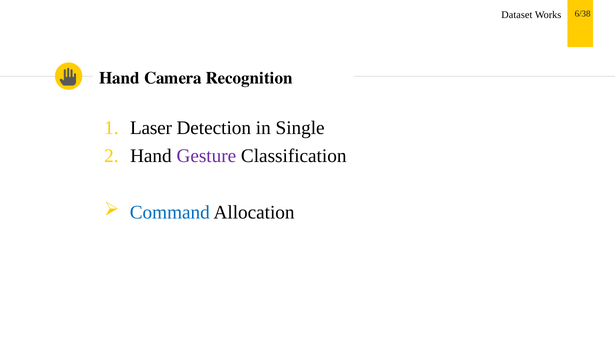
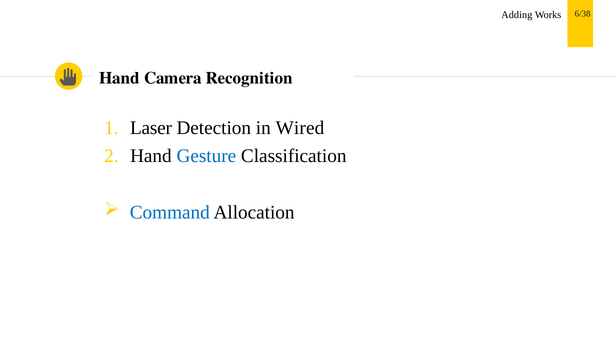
Dataset: Dataset -> Adding
Single: Single -> Wired
Gesture colour: purple -> blue
